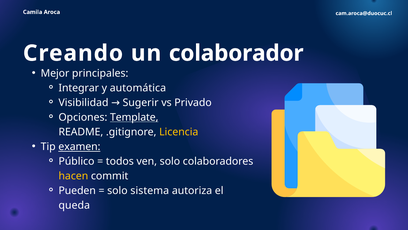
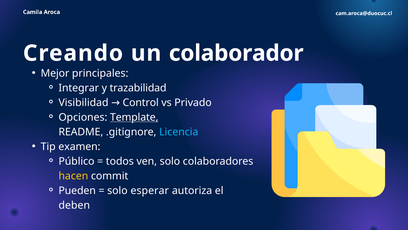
automática: automática -> trazabilidad
Sugerir: Sugerir -> Control
Licencia colour: yellow -> light blue
examen underline: present -> none
sistema: sistema -> esperar
queda: queda -> deben
